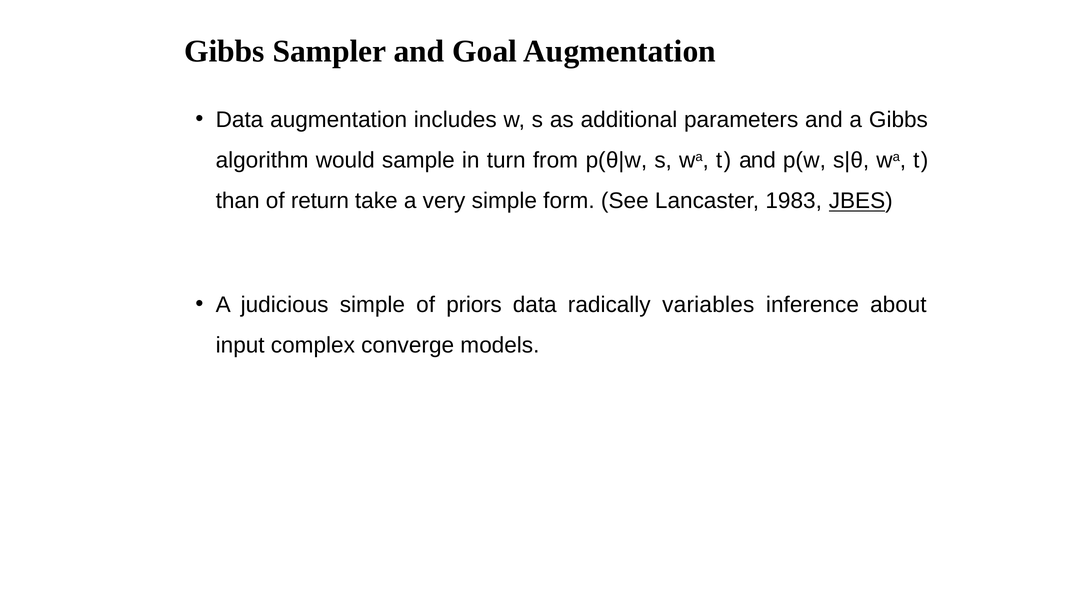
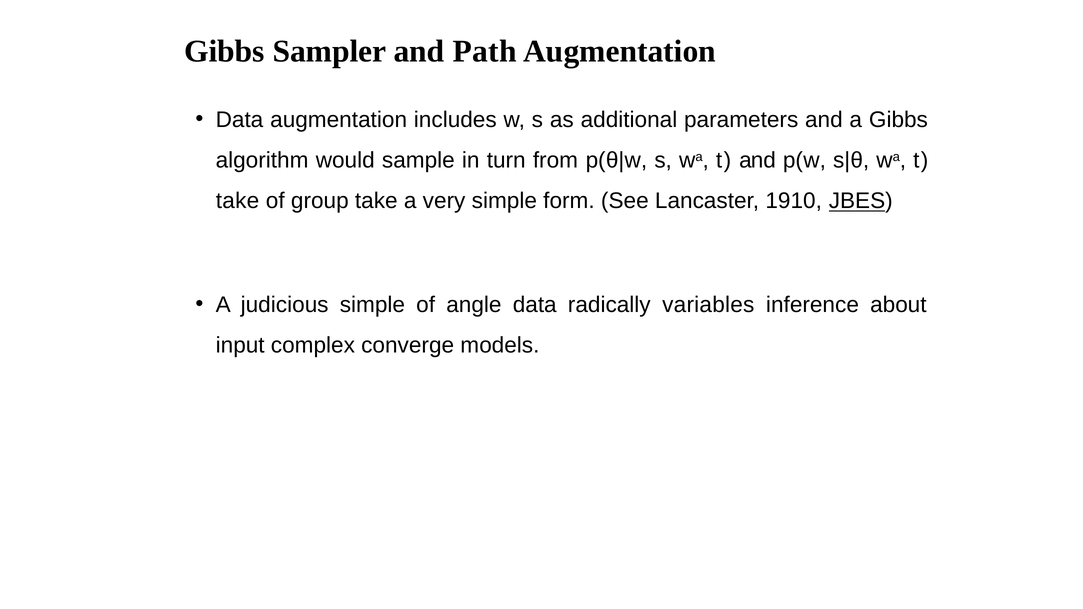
Goal: Goal -> Path
than at (238, 201): than -> take
return: return -> group
1983: 1983 -> 1910
priors: priors -> angle
